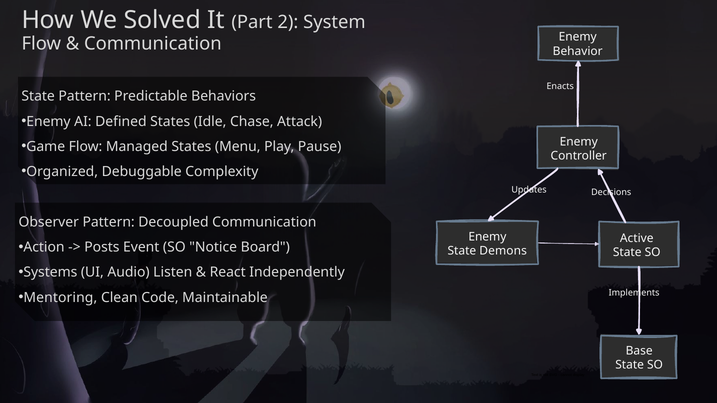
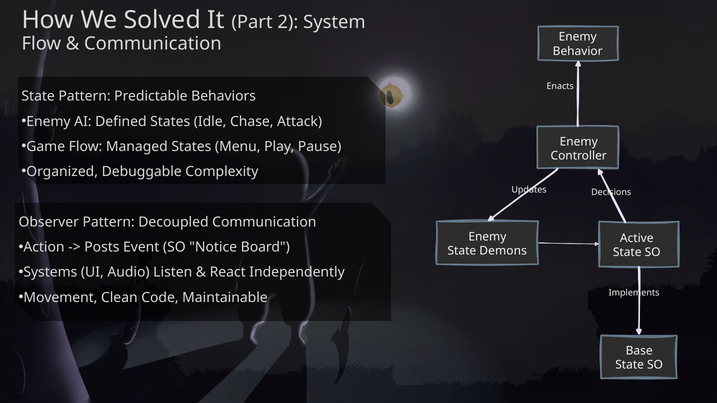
Mentoring: Mentoring -> Movement
